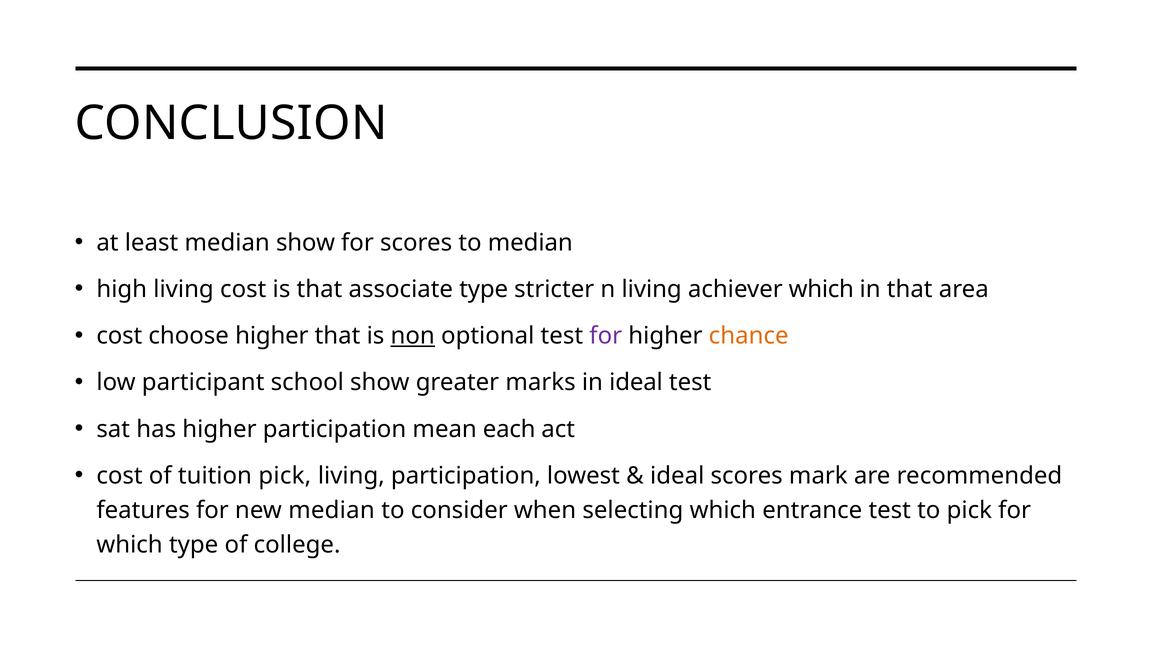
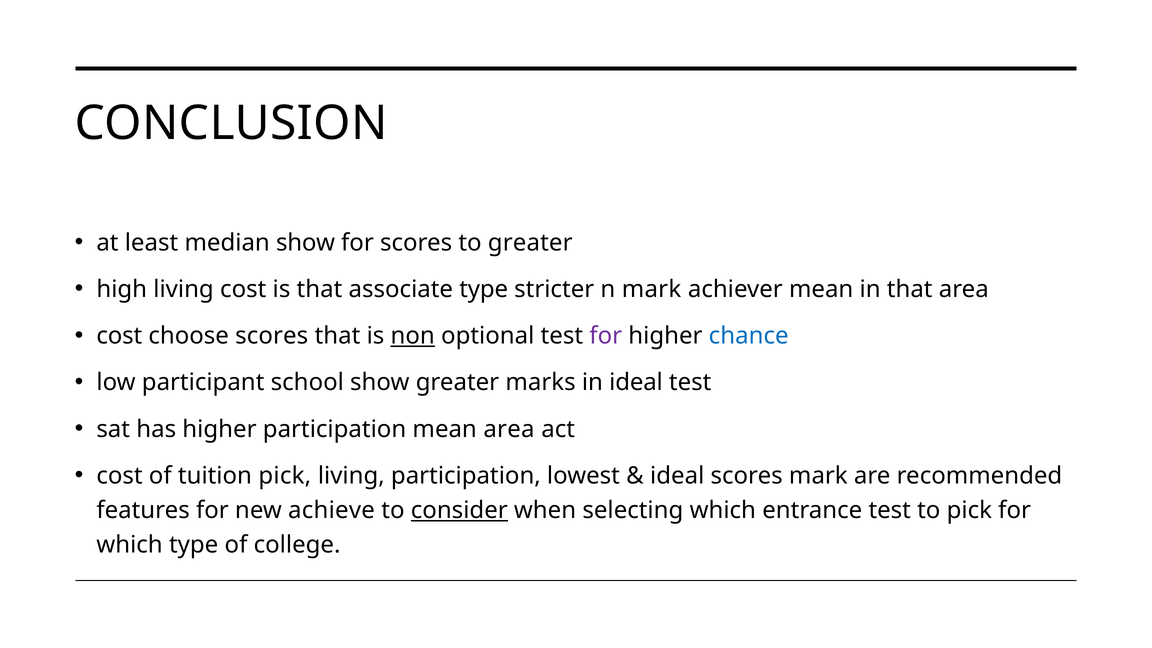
to median: median -> greater
n living: living -> mark
achiever which: which -> mean
choose higher: higher -> scores
chance colour: orange -> blue
mean each: each -> area
new median: median -> achieve
consider underline: none -> present
